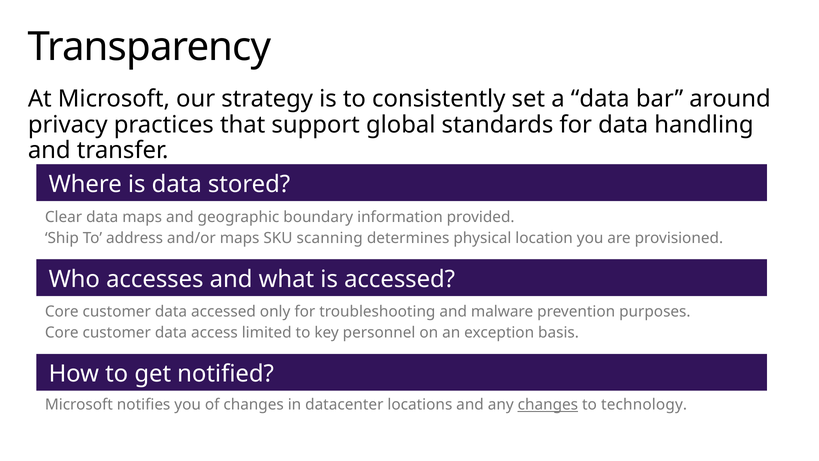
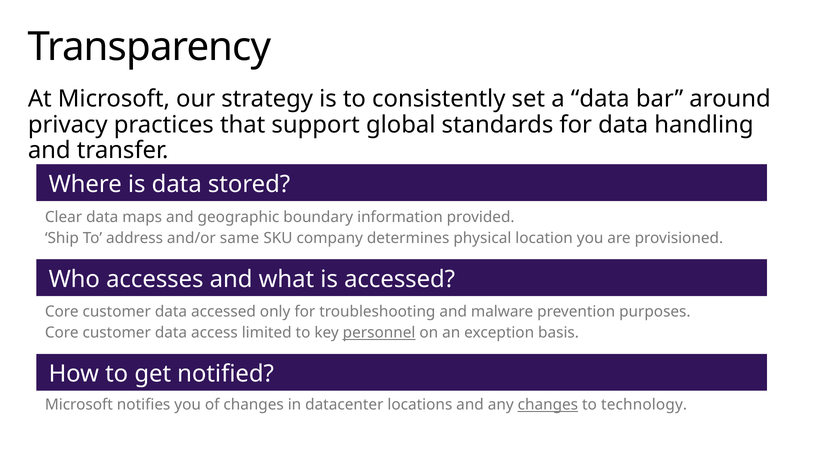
and/or maps: maps -> same
scanning: scanning -> company
personnel underline: none -> present
